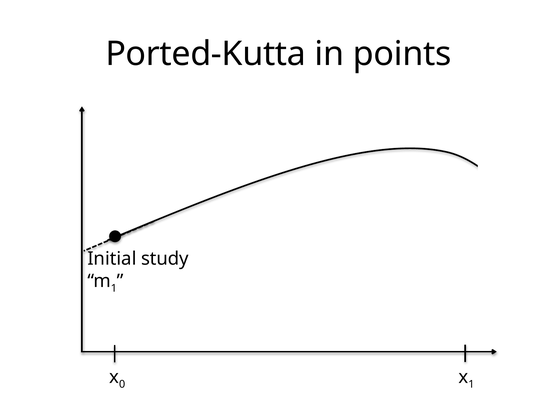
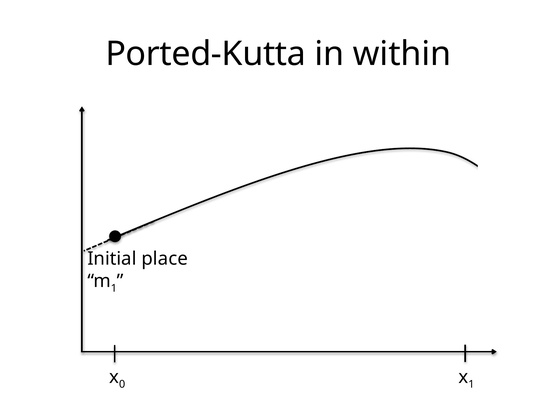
points: points -> within
study: study -> place
